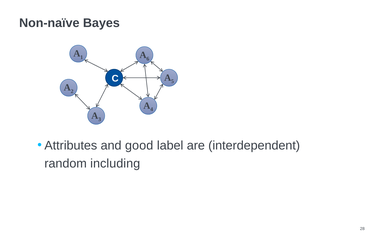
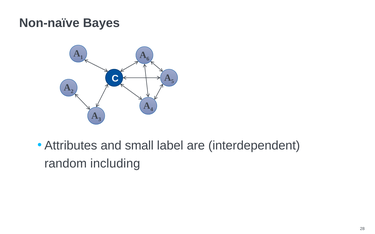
good: good -> small
